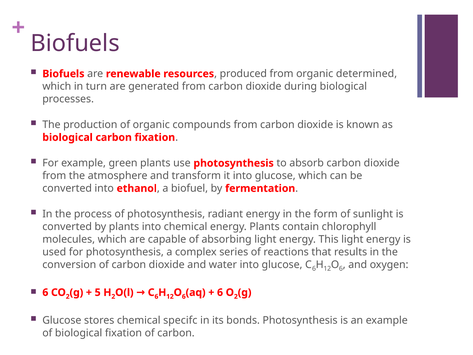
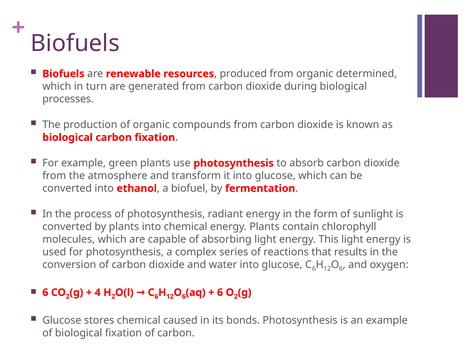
5: 5 -> 4
specifc: specifc -> caused
